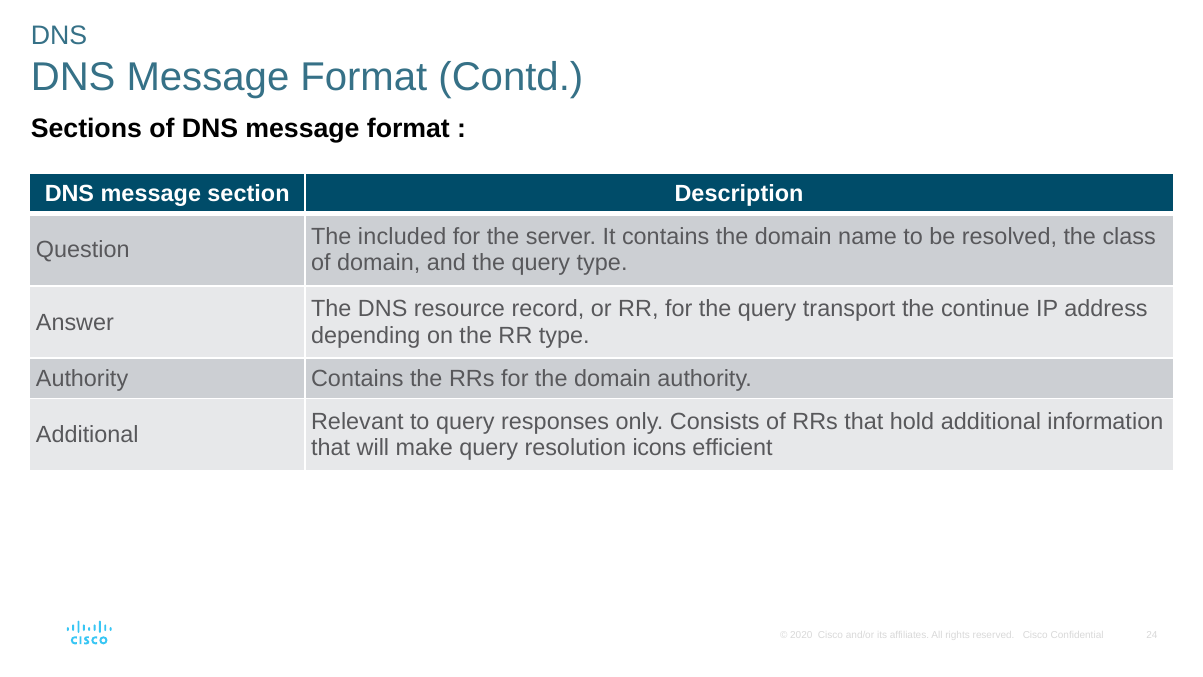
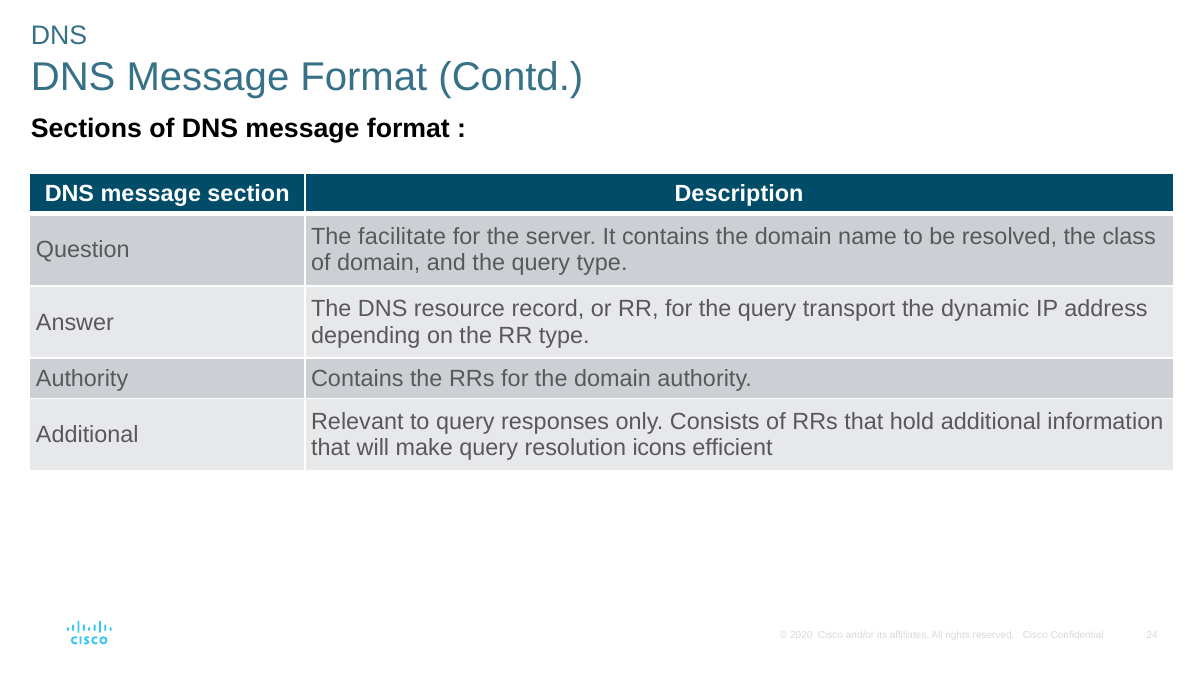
included: included -> facilitate
continue: continue -> dynamic
